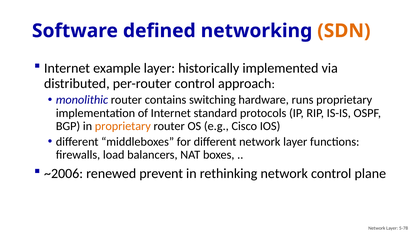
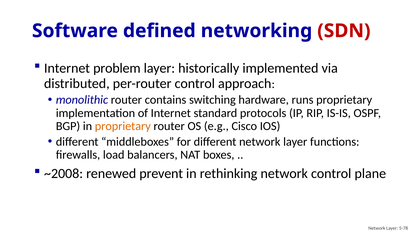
SDN colour: orange -> red
example: example -> problem
~2006: ~2006 -> ~2008
